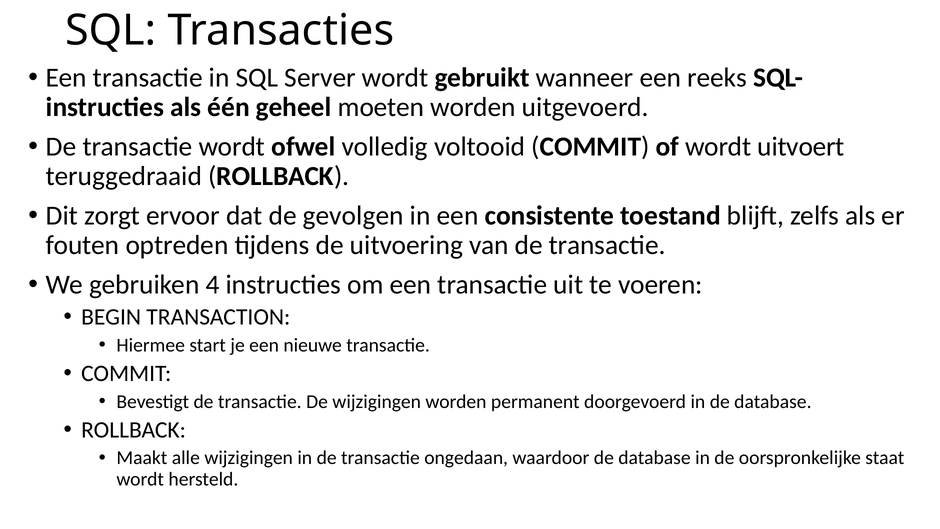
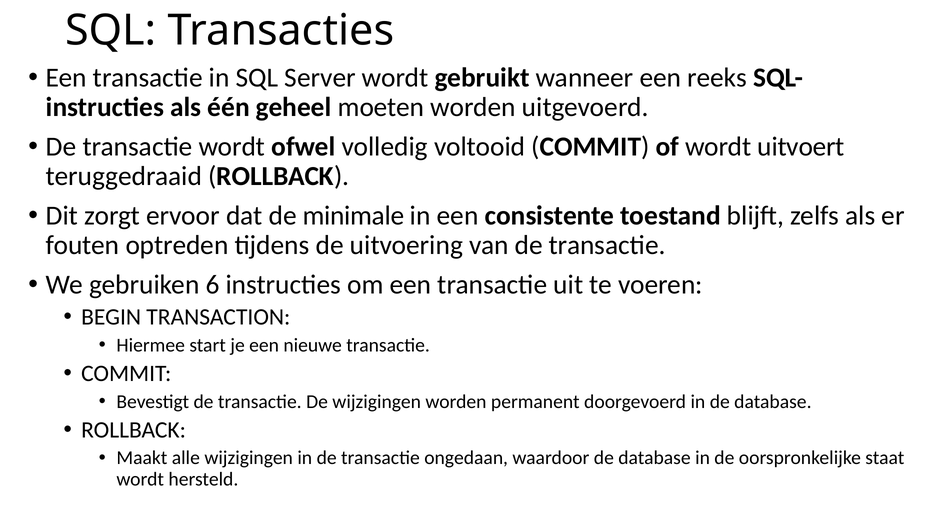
gevolgen: gevolgen -> minimale
4: 4 -> 6
